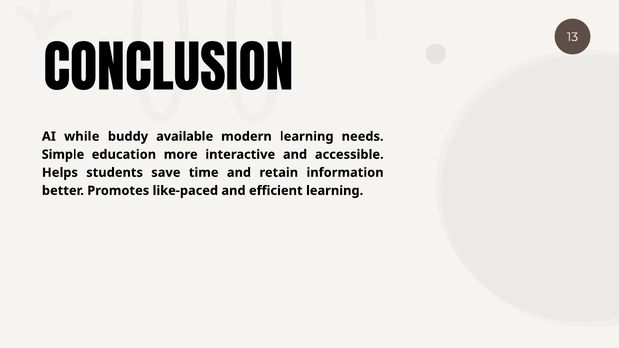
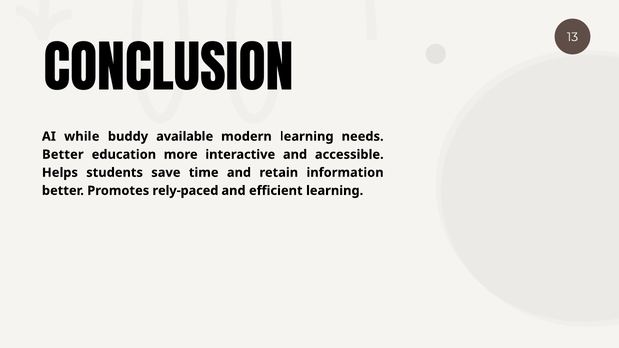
Simple at (63, 155): Simple -> Better
like-paced: like-paced -> rely-paced
